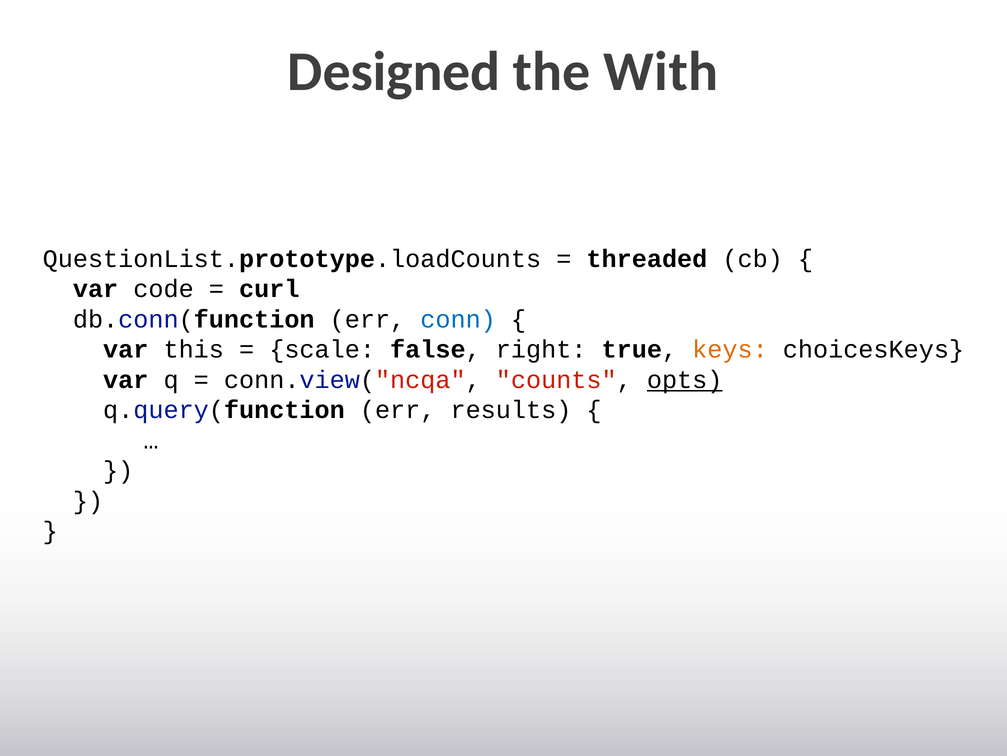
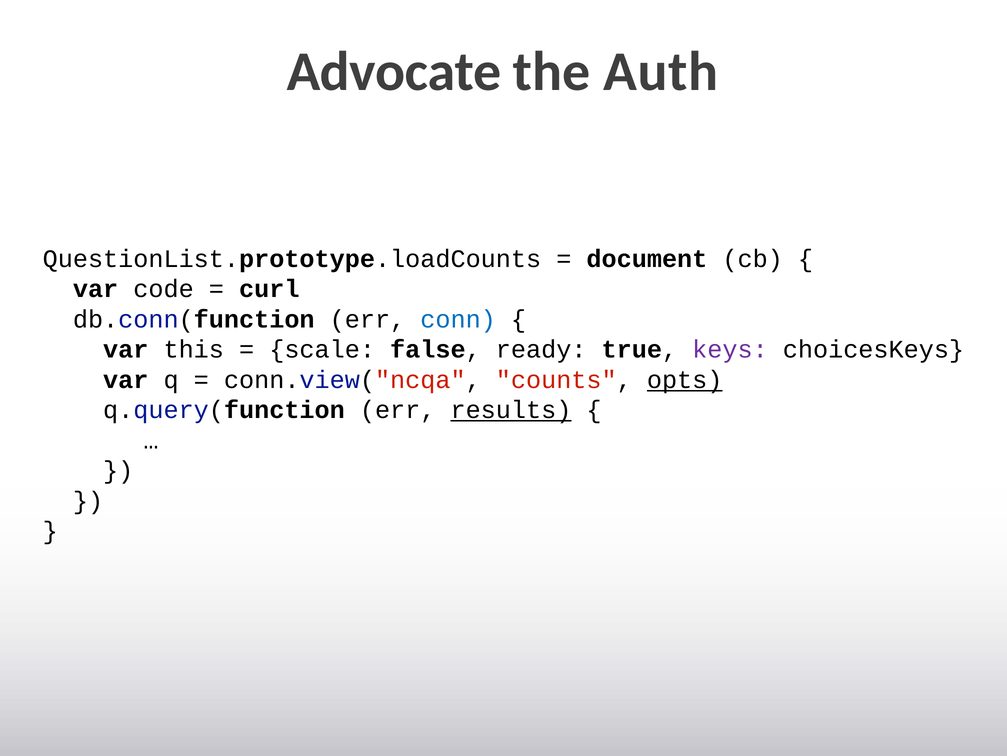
Designed: Designed -> Advocate
With: With -> Auth
threaded: threaded -> document
right: right -> ready
keys colour: orange -> purple
results underline: none -> present
